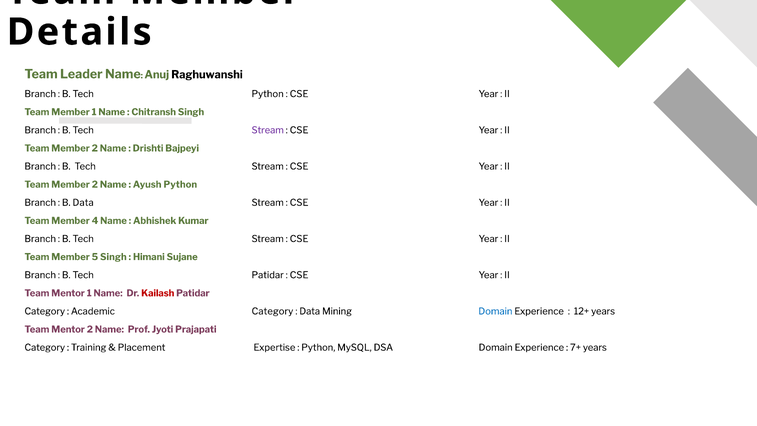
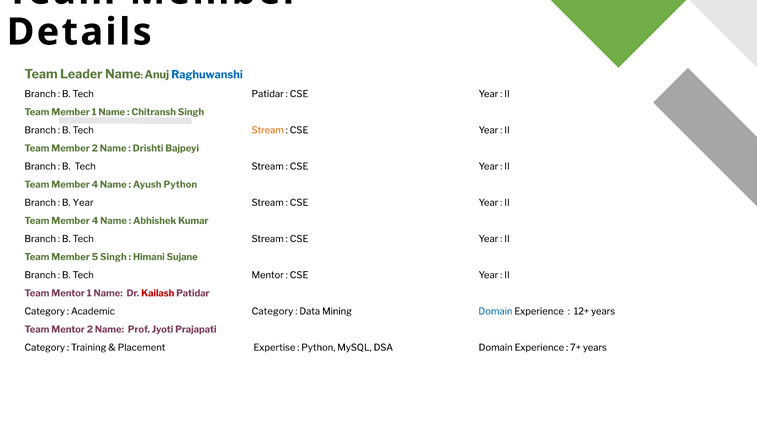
Raghuwanshi colour: black -> blue
Tech Python: Python -> Patidar
Stream at (268, 130) colour: purple -> orange
2 at (95, 184): 2 -> 4
B Data: Data -> Year
Tech Patidar: Patidar -> Mentor
